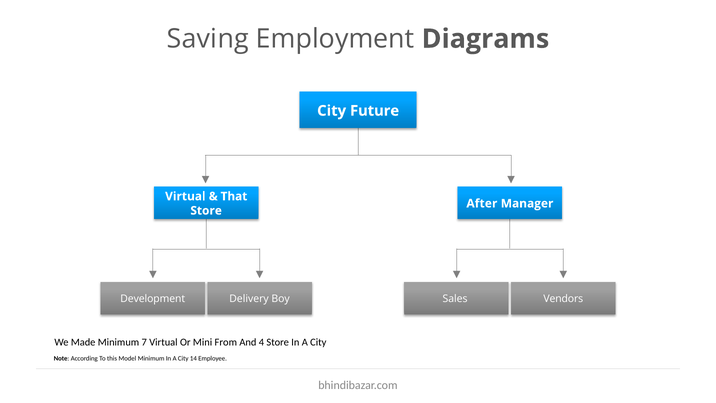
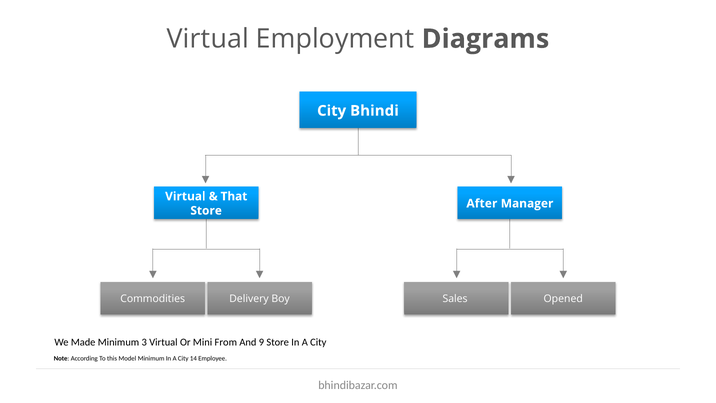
Saving at (208, 39): Saving -> Virtual
Future: Future -> Bhindi
Development: Development -> Commodities
Vendors: Vendors -> Opened
7: 7 -> 3
4: 4 -> 9
